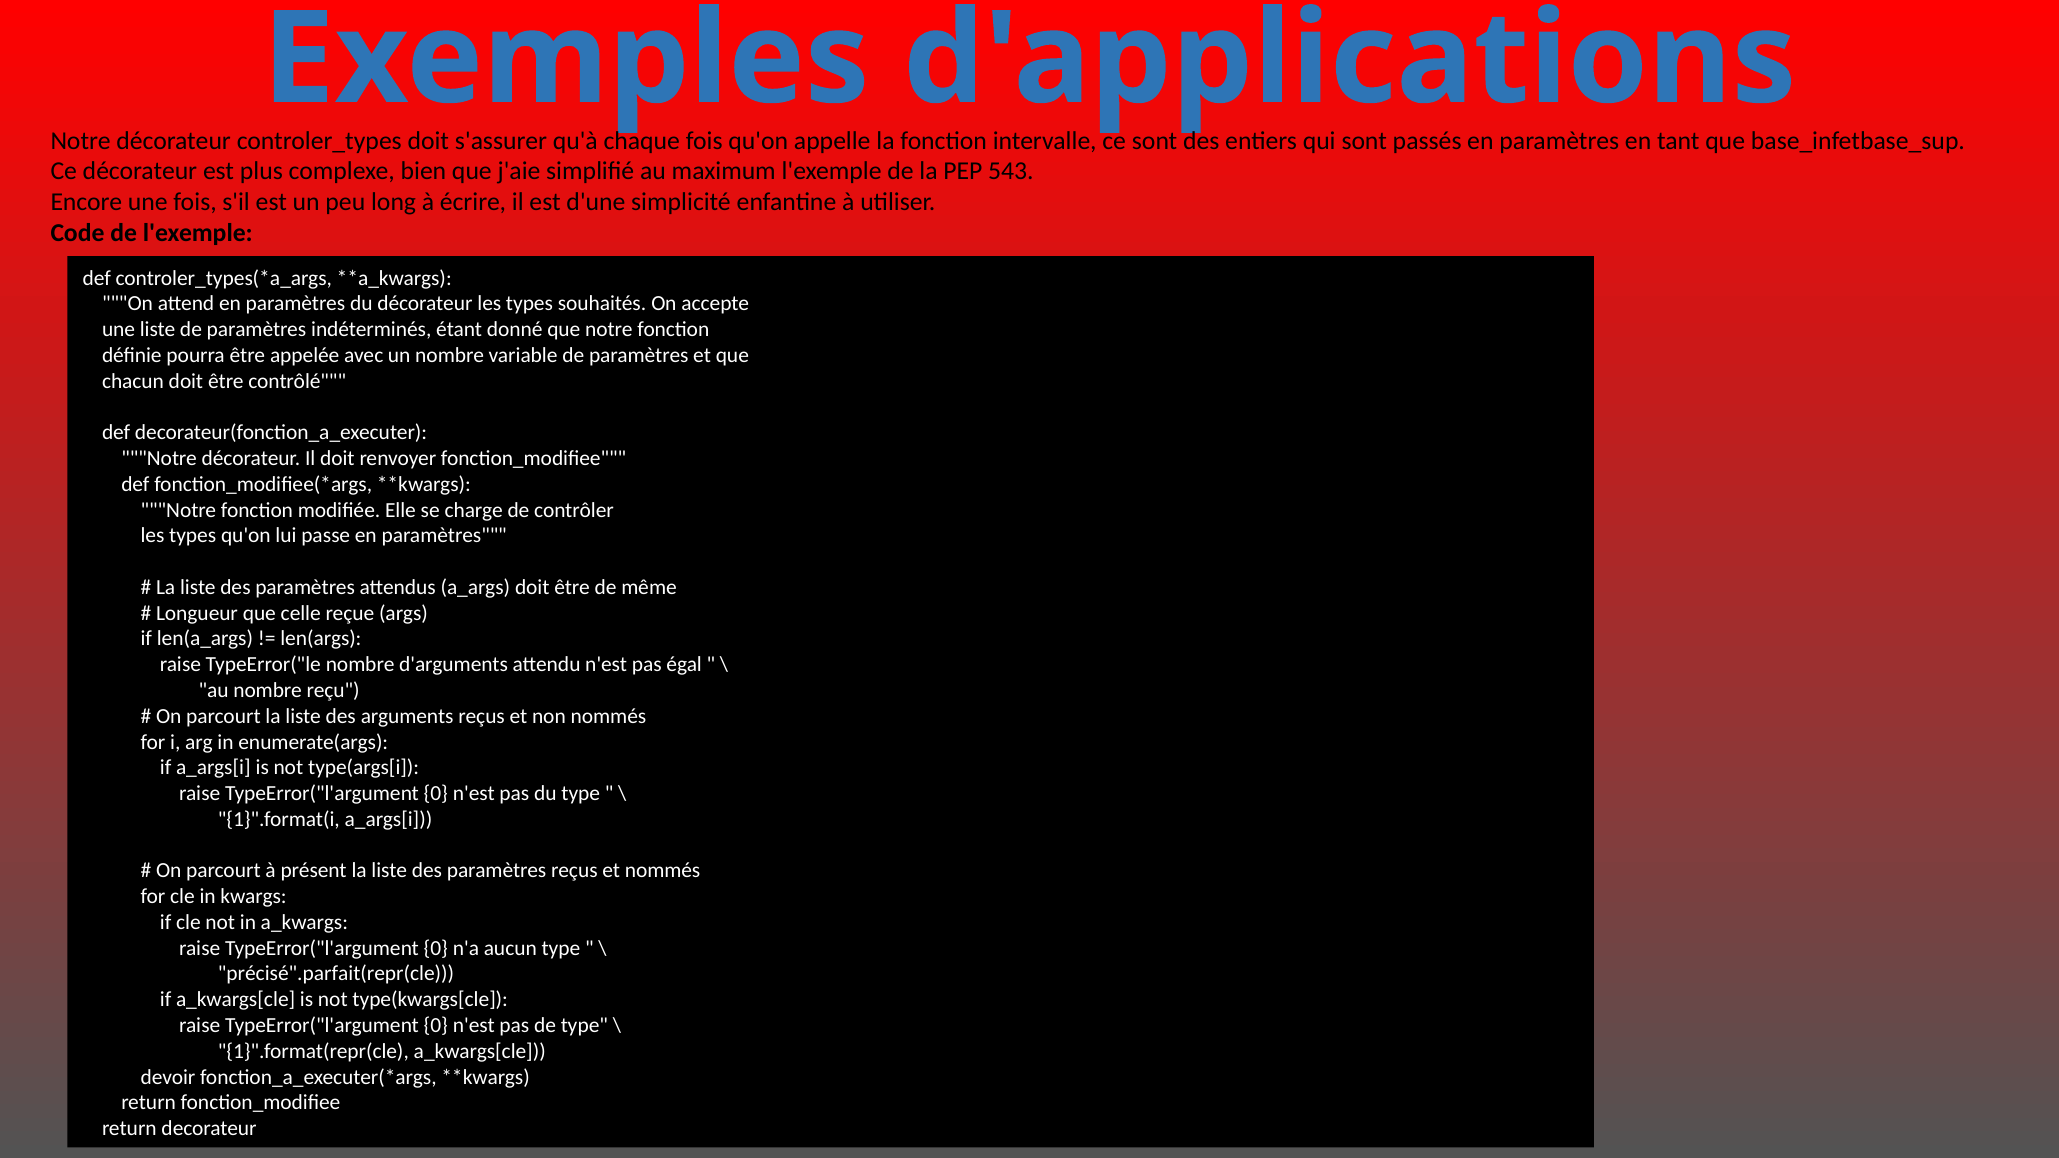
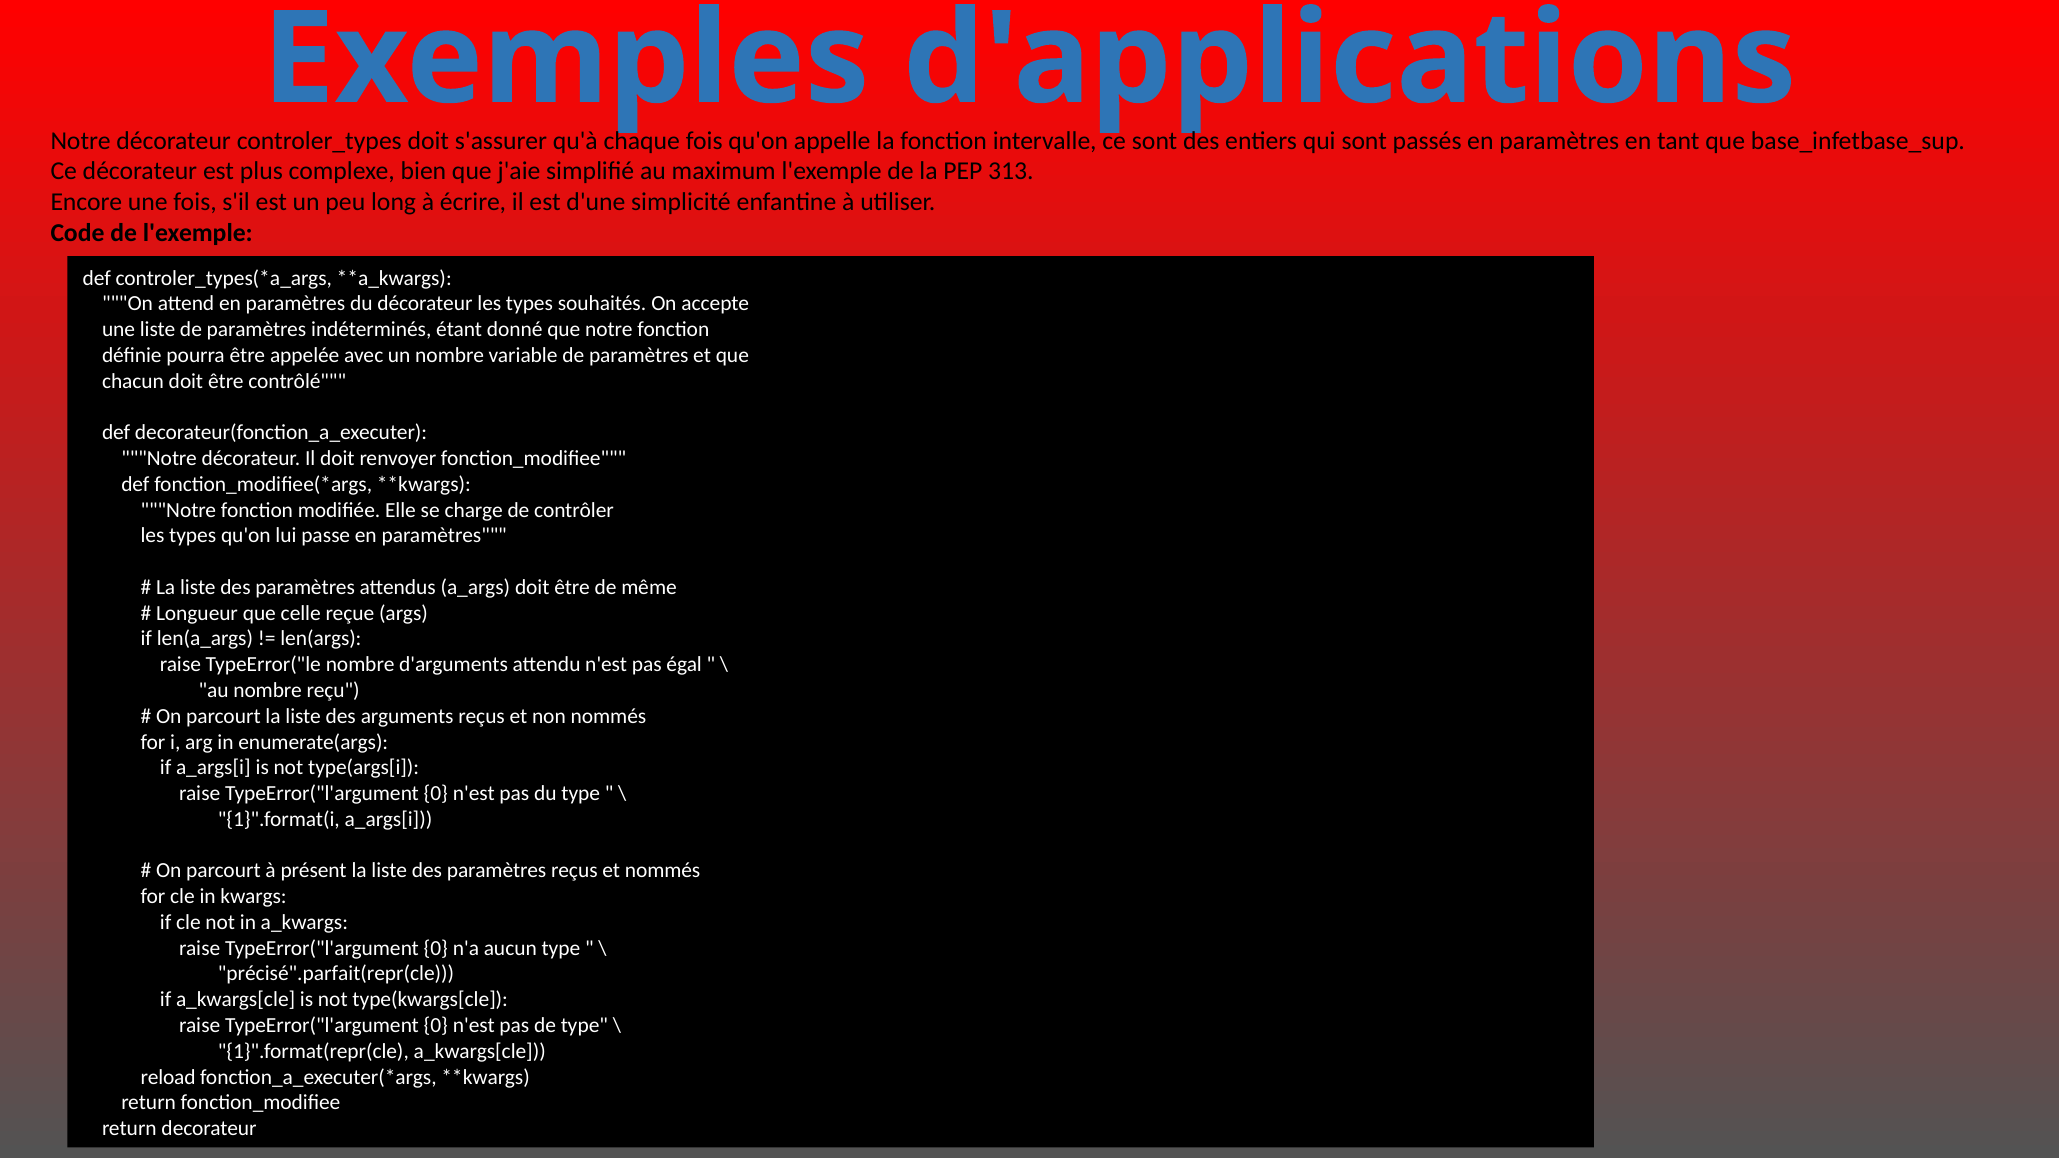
543: 543 -> 313
devoir: devoir -> reload
